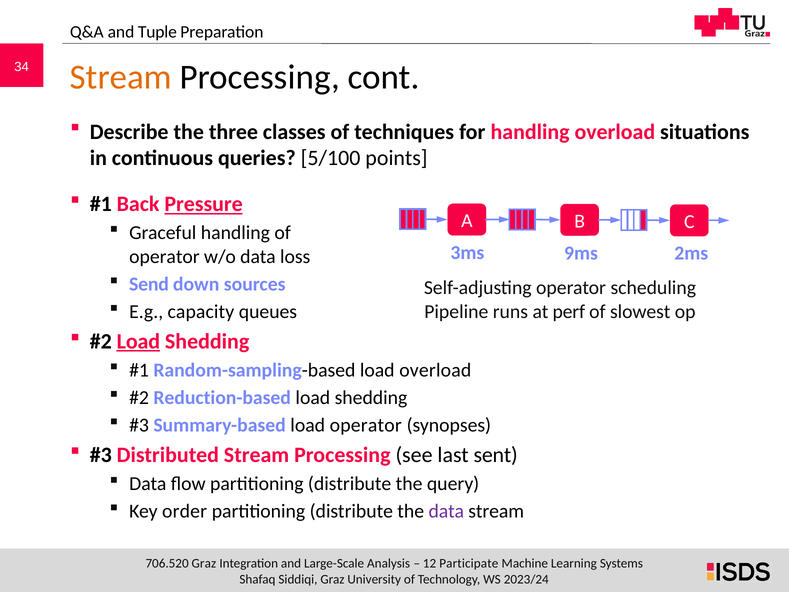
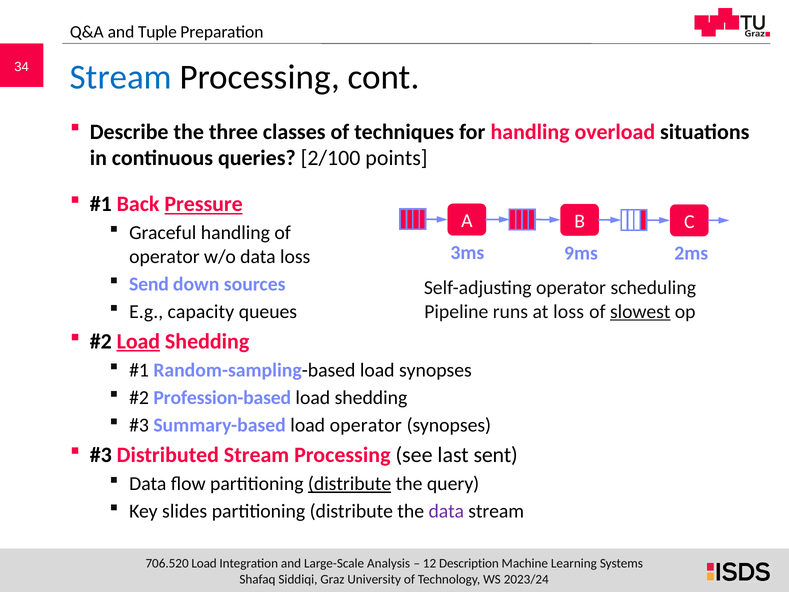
Stream at (121, 77) colour: orange -> blue
5/100: 5/100 -> 2/100
at perf: perf -> loss
slowest underline: none -> present
load overload: overload -> synopses
Reduction-based: Reduction-based -> Profession-based
distribute at (350, 484) underline: none -> present
order: order -> slides
Graz at (204, 563): Graz -> Load
Participate: Participate -> Description
